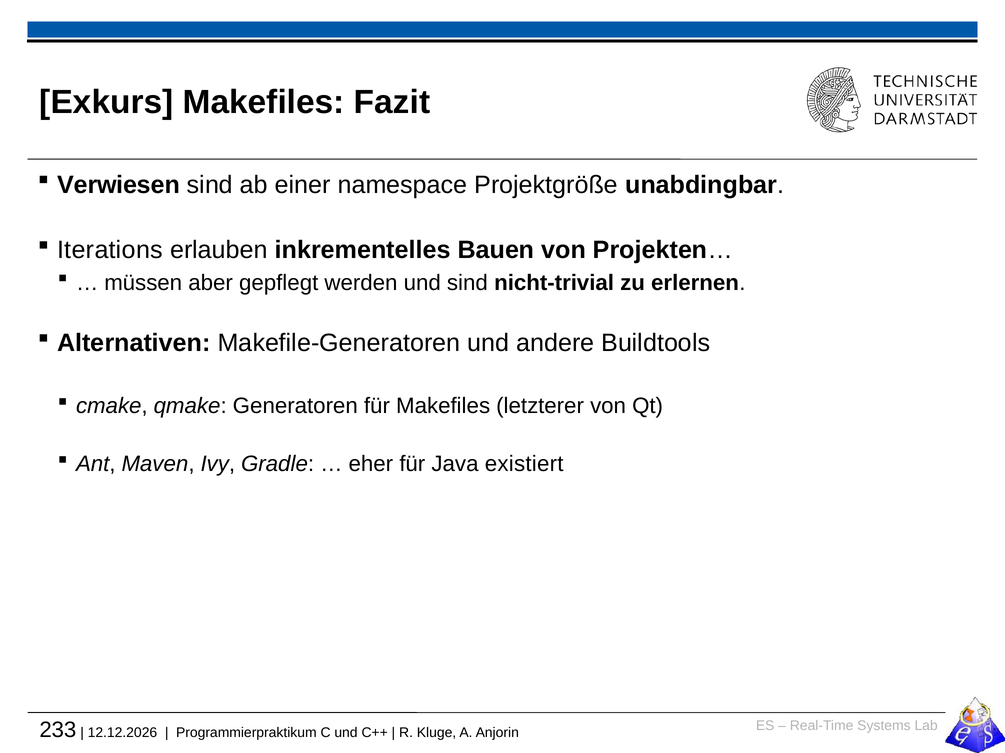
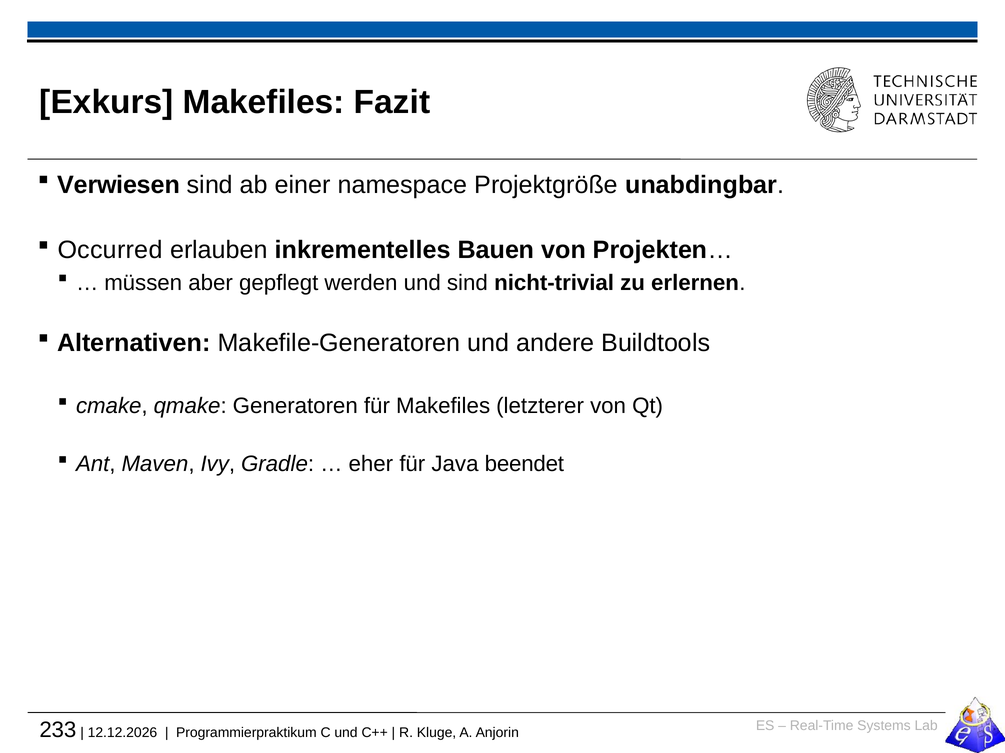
Iterations: Iterations -> Occurred
existiert: existiert -> beendet
